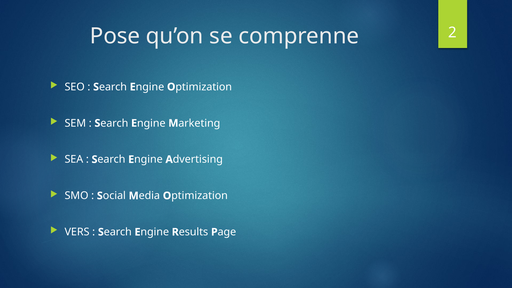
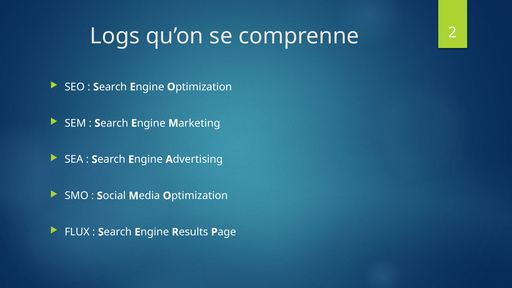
Pose: Pose -> Logs
VERS: VERS -> FLUX
